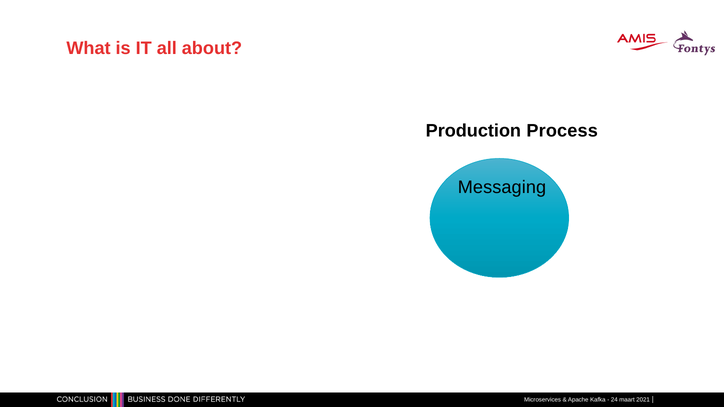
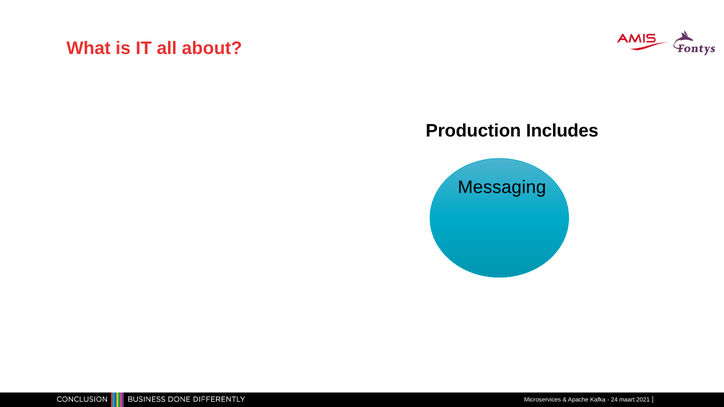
Process: Process -> Includes
